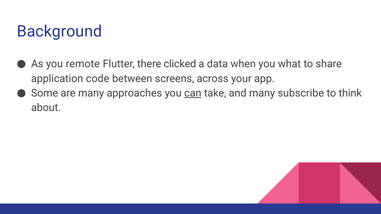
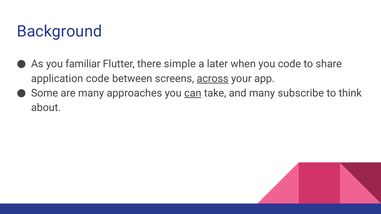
remote: remote -> familiar
clicked: clicked -> simple
data: data -> later
you what: what -> code
across underline: none -> present
